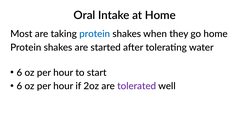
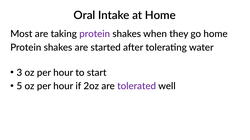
protein at (95, 34) colour: blue -> purple
6 at (19, 73): 6 -> 3
6 at (19, 87): 6 -> 5
